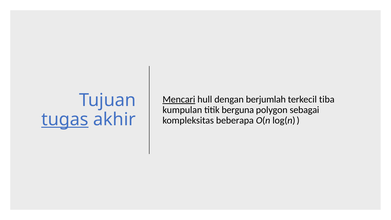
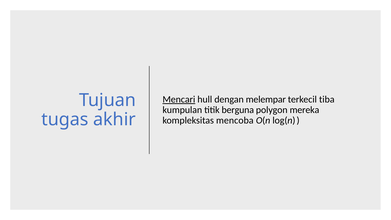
berjumlah: berjumlah -> melempar
sebagai: sebagai -> mereka
tugas underline: present -> none
beberapa: beberapa -> mencoba
